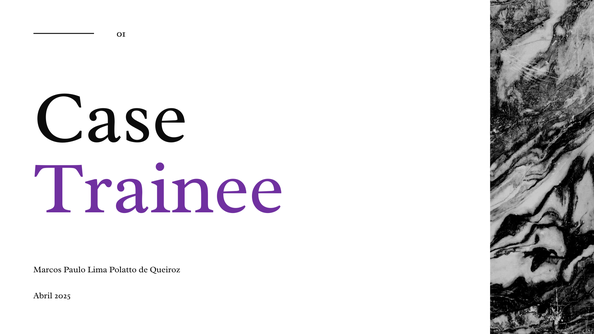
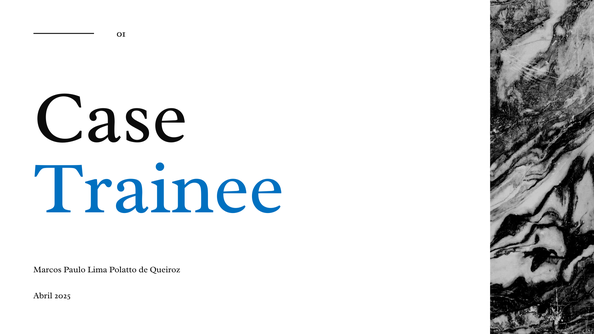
Trainee colour: purple -> blue
